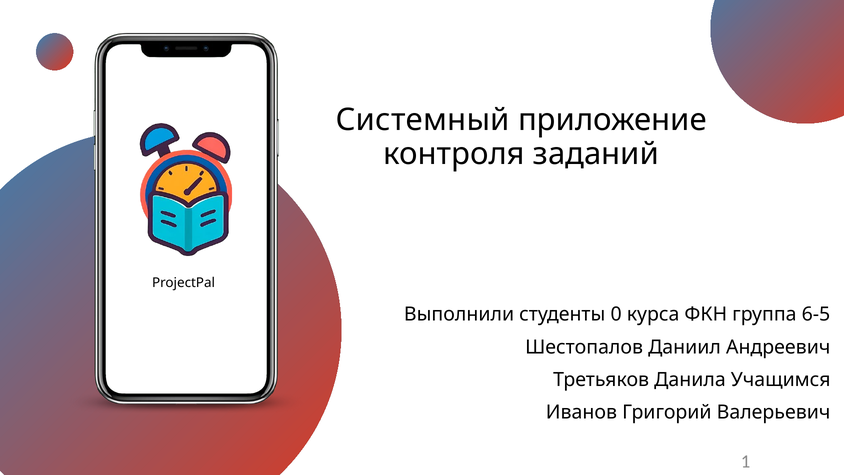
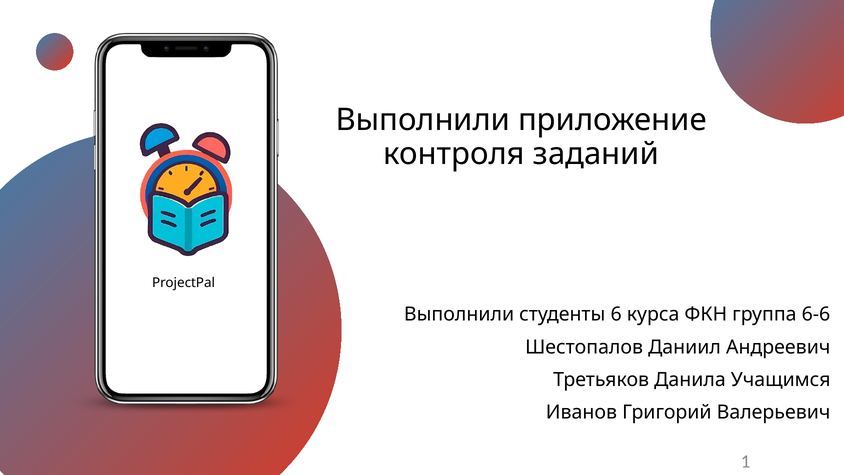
Системный at (423, 120): Системный -> Выполнили
0: 0 -> 6
6-5: 6-5 -> 6-6
